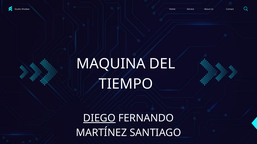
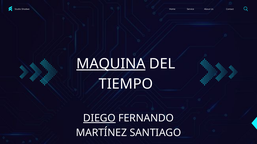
MAQUINA underline: none -> present
